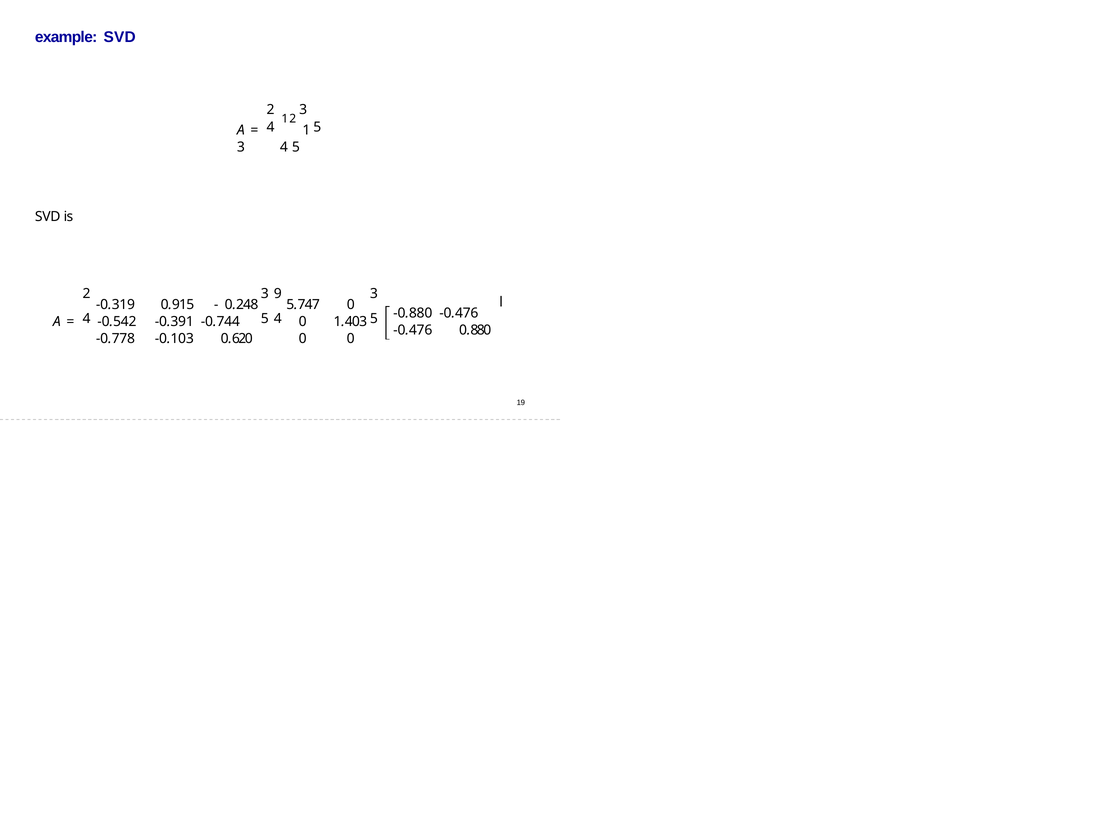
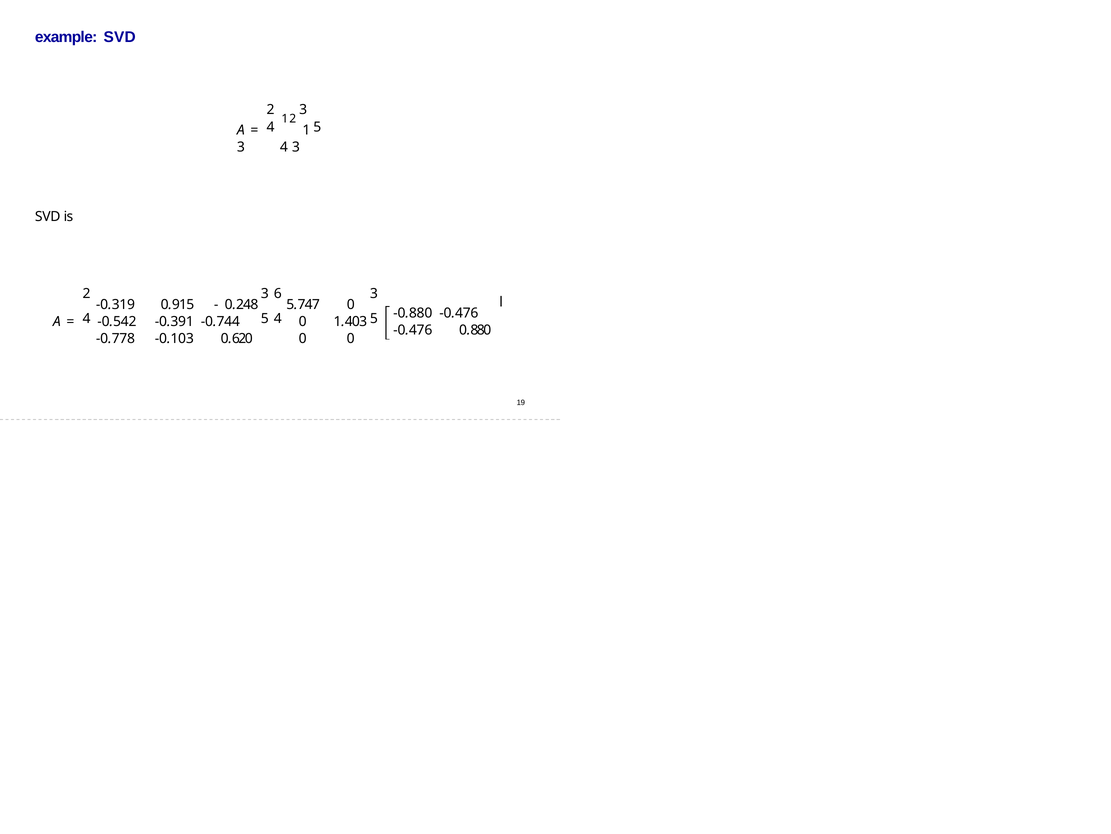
4 5: 5 -> 3
9: 9 -> 6
